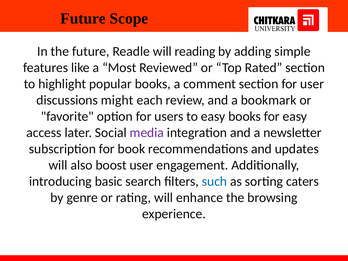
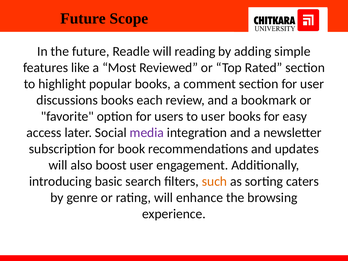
discussions might: might -> books
to easy: easy -> user
such colour: blue -> orange
